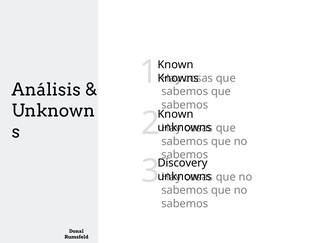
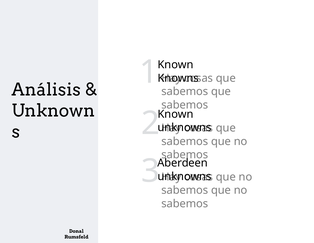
Discovery: Discovery -> Aberdeen
